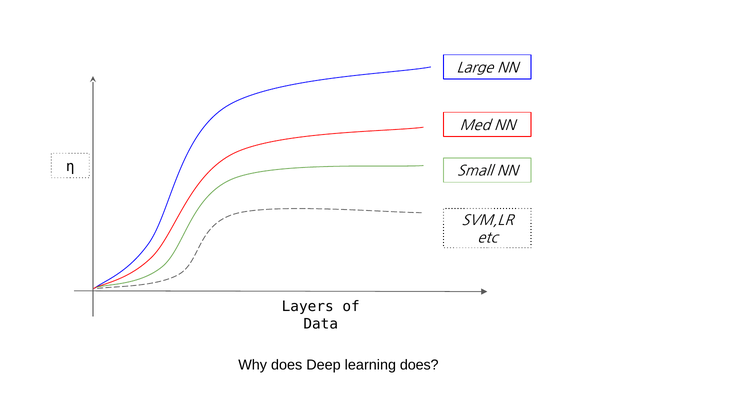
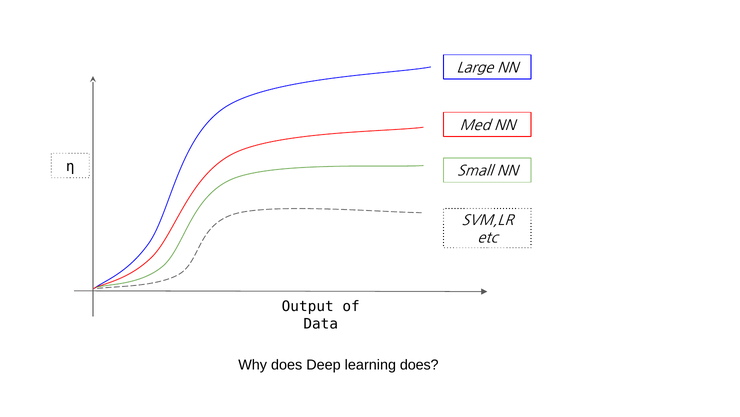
Layers: Layers -> Output
